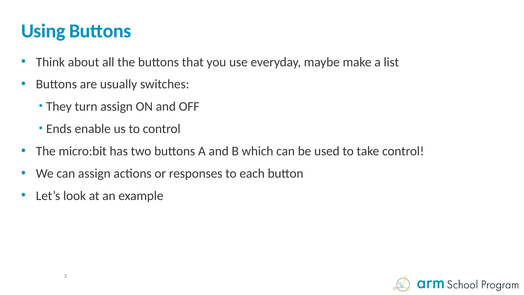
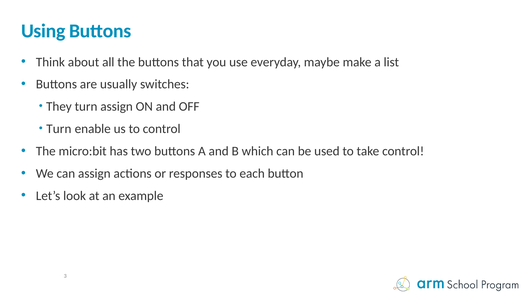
Ends at (59, 129): Ends -> Turn
